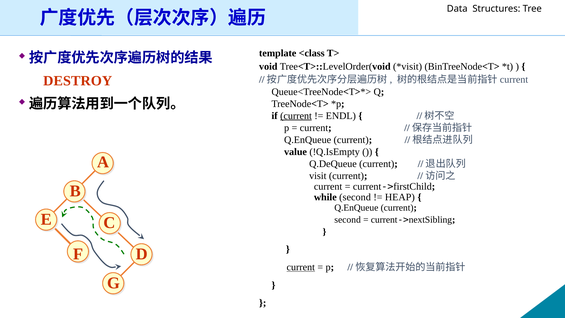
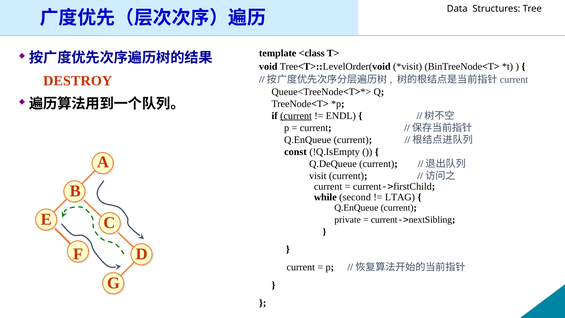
value: value -> const
HEAP: HEAP -> LTAG
second at (348, 220): second -> private
current at (301, 267) underline: present -> none
